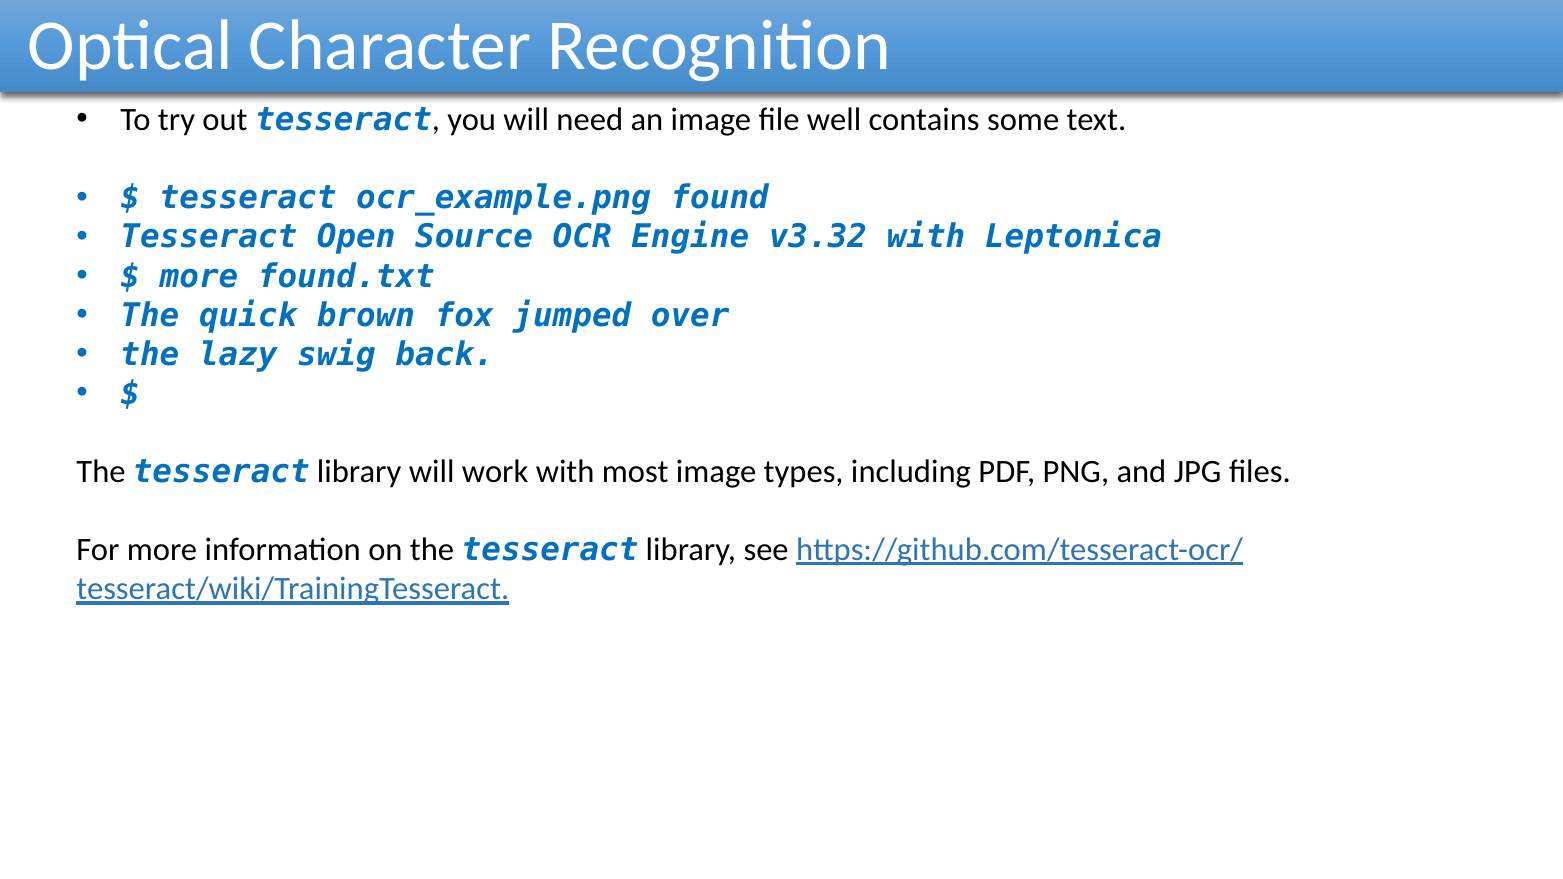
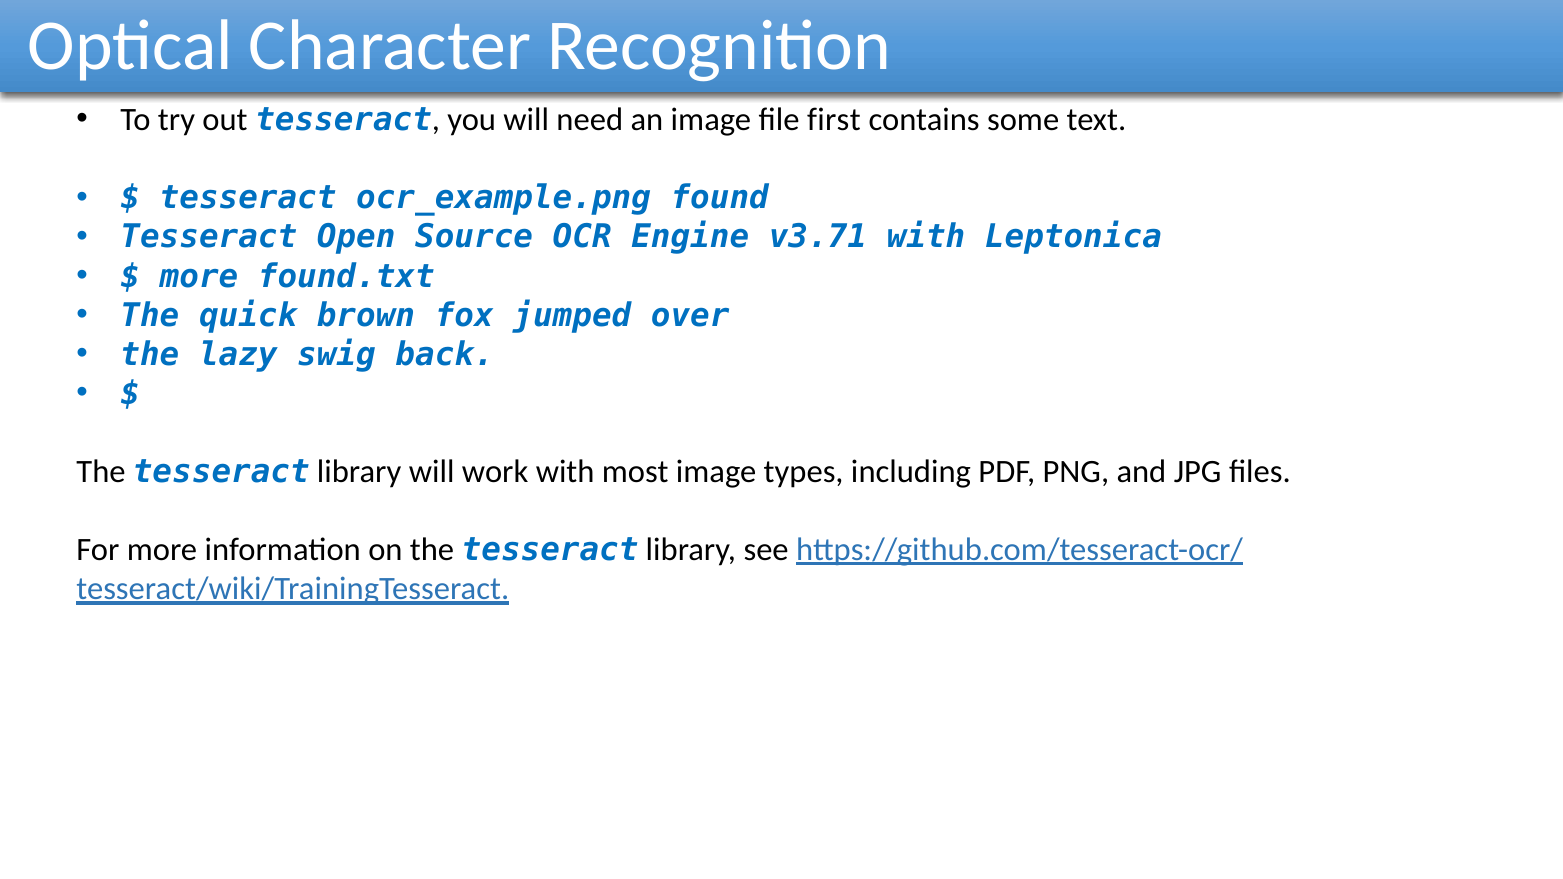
well: well -> first
v3.32: v3.32 -> v3.71
